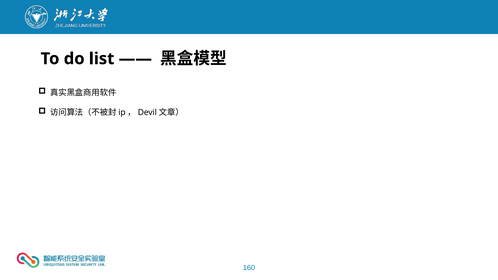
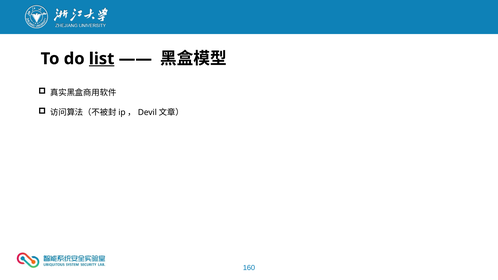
list underline: none -> present
